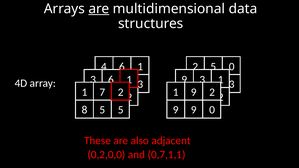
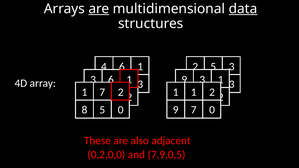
data underline: none -> present
0 at (232, 67): 0 -> 3
1 9: 9 -> 1
5 5: 5 -> 0
9 9: 9 -> 7
0,7,1,1: 0,7,1,1 -> 7,9,0,5
